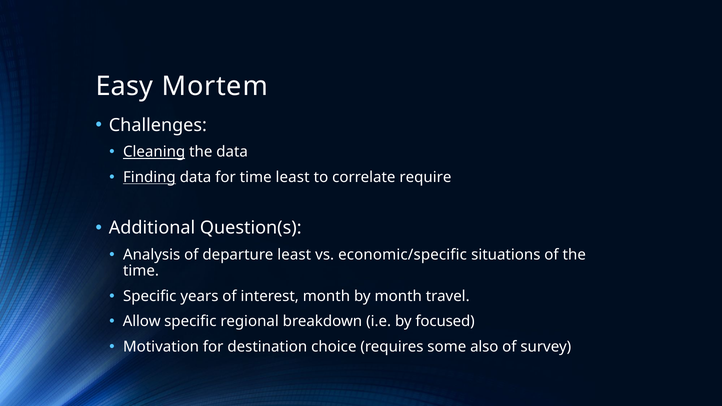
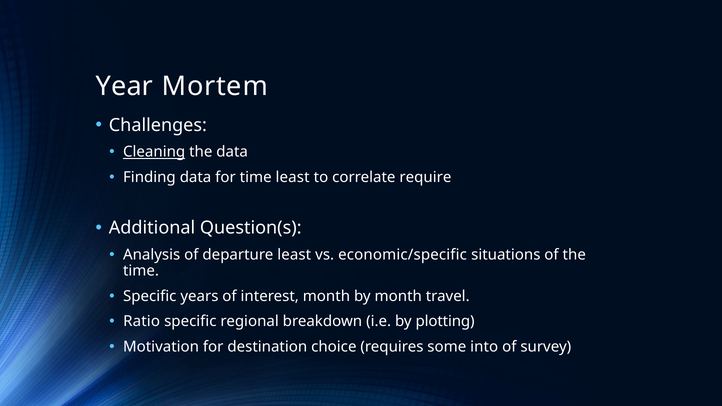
Easy: Easy -> Year
Finding underline: present -> none
Allow: Allow -> Ratio
focused: focused -> plotting
also: also -> into
